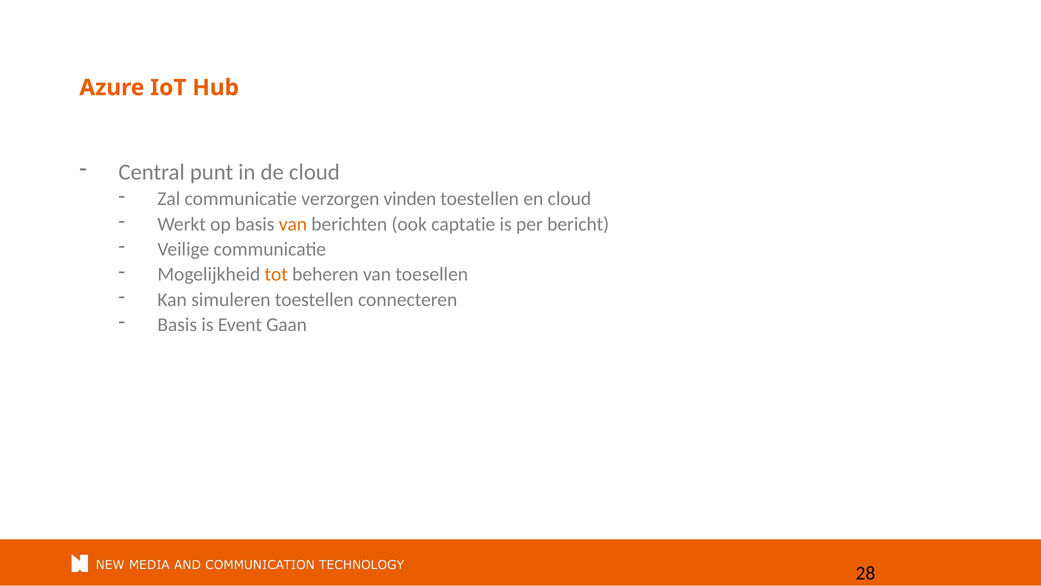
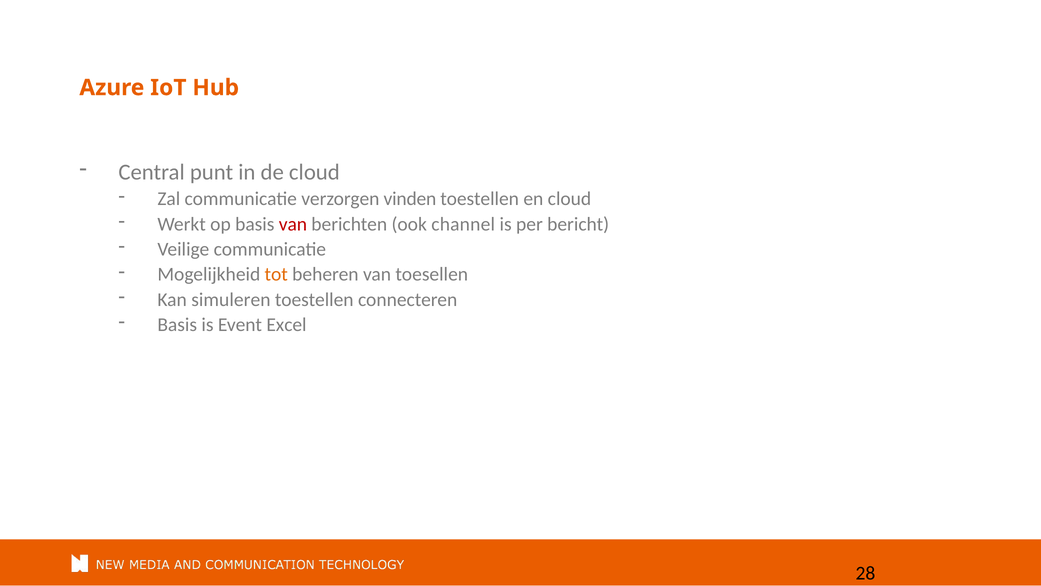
van at (293, 224) colour: orange -> red
captatie: captatie -> channel
Gaan: Gaan -> Excel
